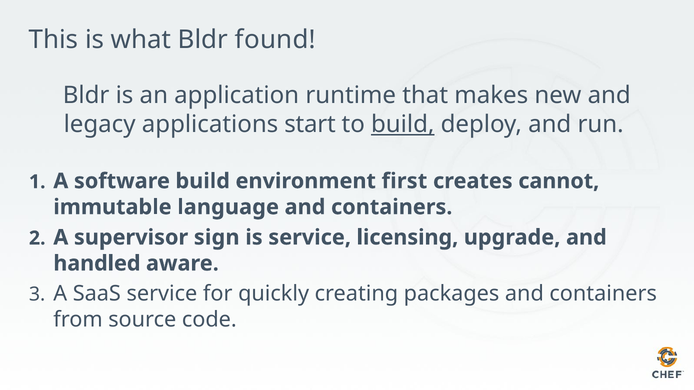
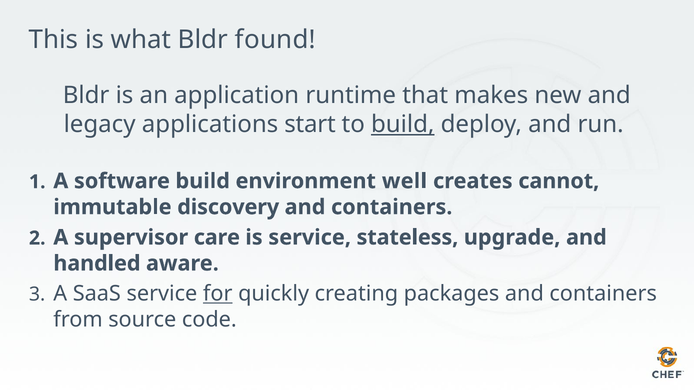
first: first -> well
language: language -> discovery
sign: sign -> care
licensing: licensing -> stateless
for underline: none -> present
